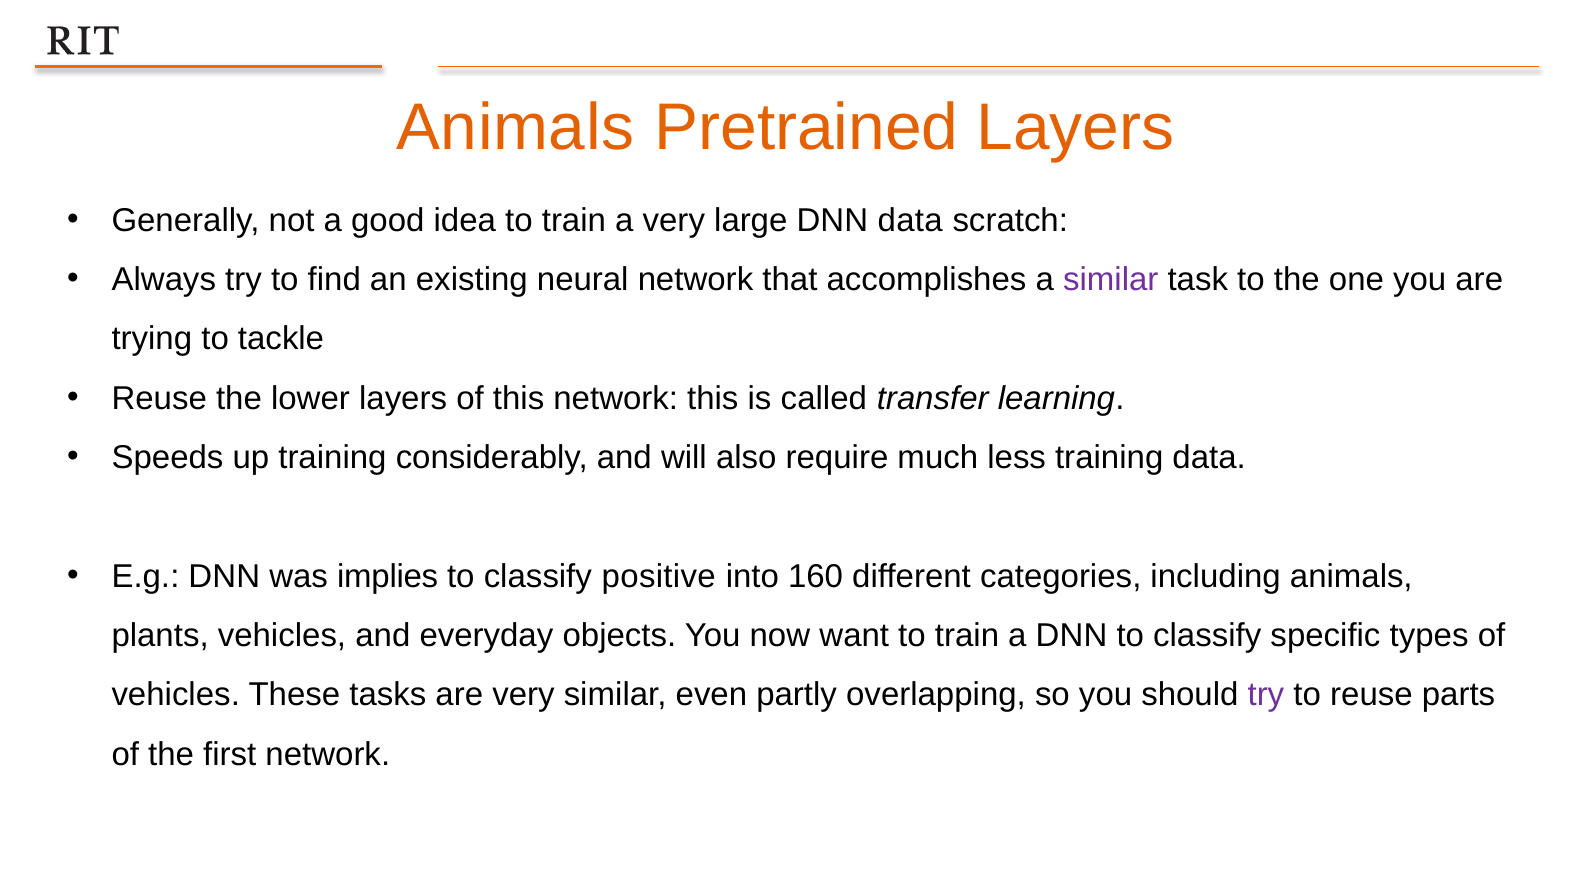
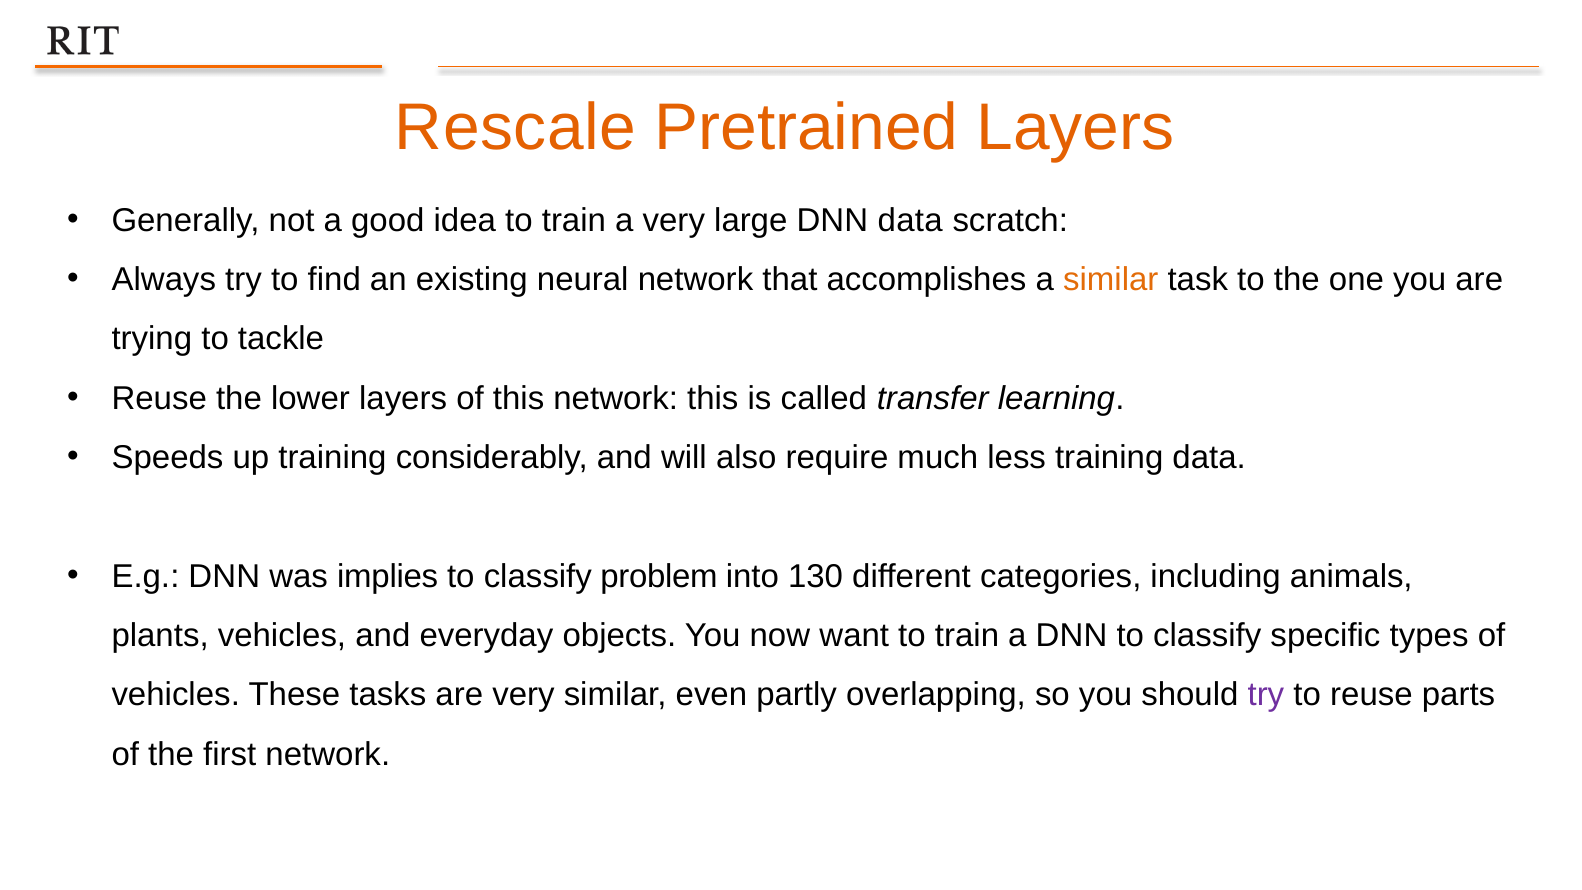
Animals at (515, 128): Animals -> Rescale
similar at (1111, 279) colour: purple -> orange
positive: positive -> problem
160: 160 -> 130
